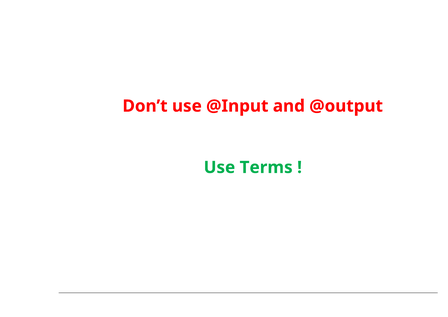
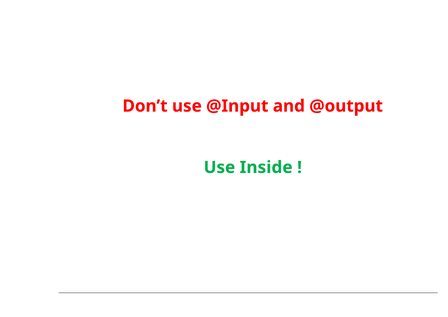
Terms: Terms -> Inside
